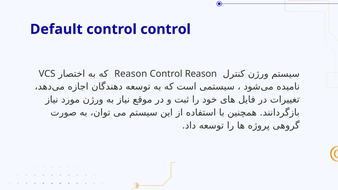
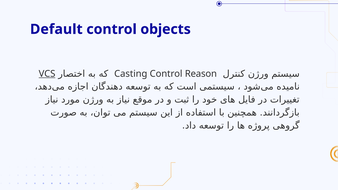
control control: control -> objects
VCS underline: none -> present
Reason at (131, 74): Reason -> Casting
